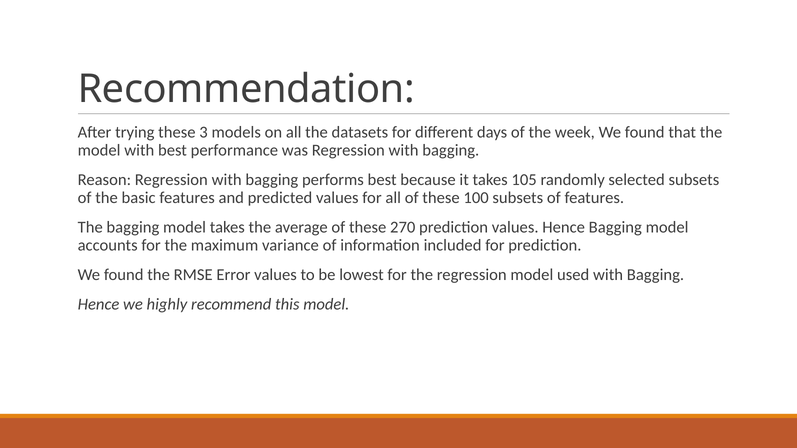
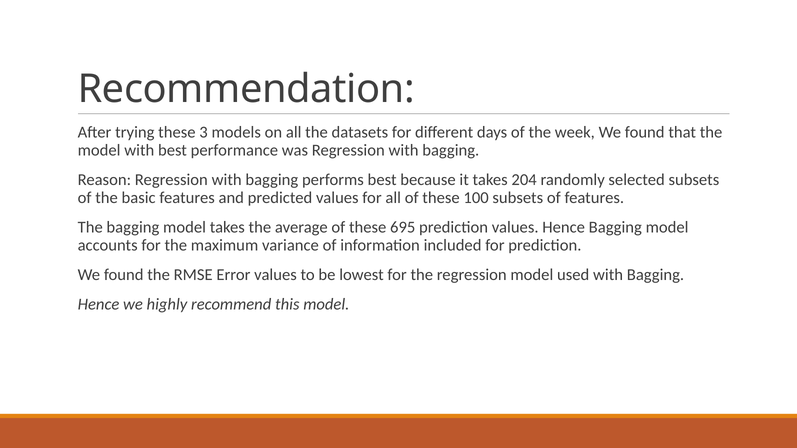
105: 105 -> 204
270: 270 -> 695
